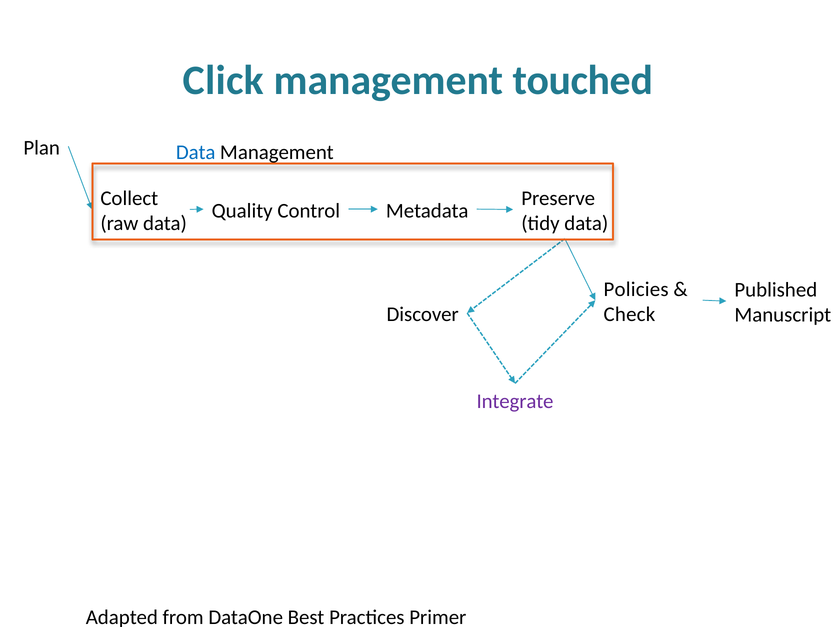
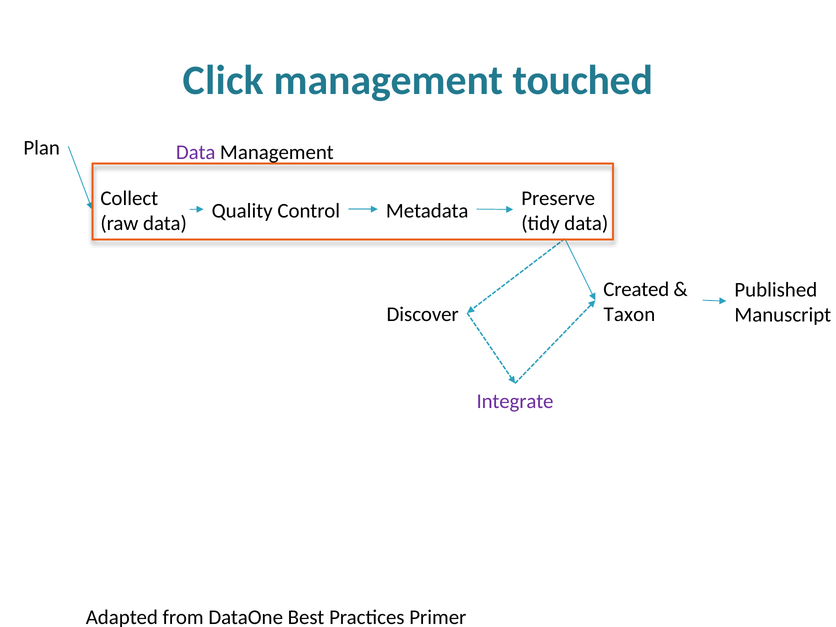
Data at (196, 152) colour: blue -> purple
Policies: Policies -> Created
Check: Check -> Taxon
